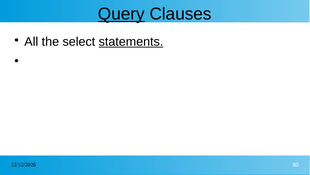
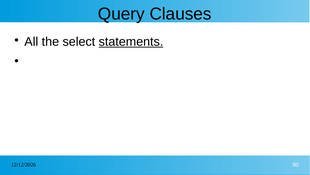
Query underline: present -> none
